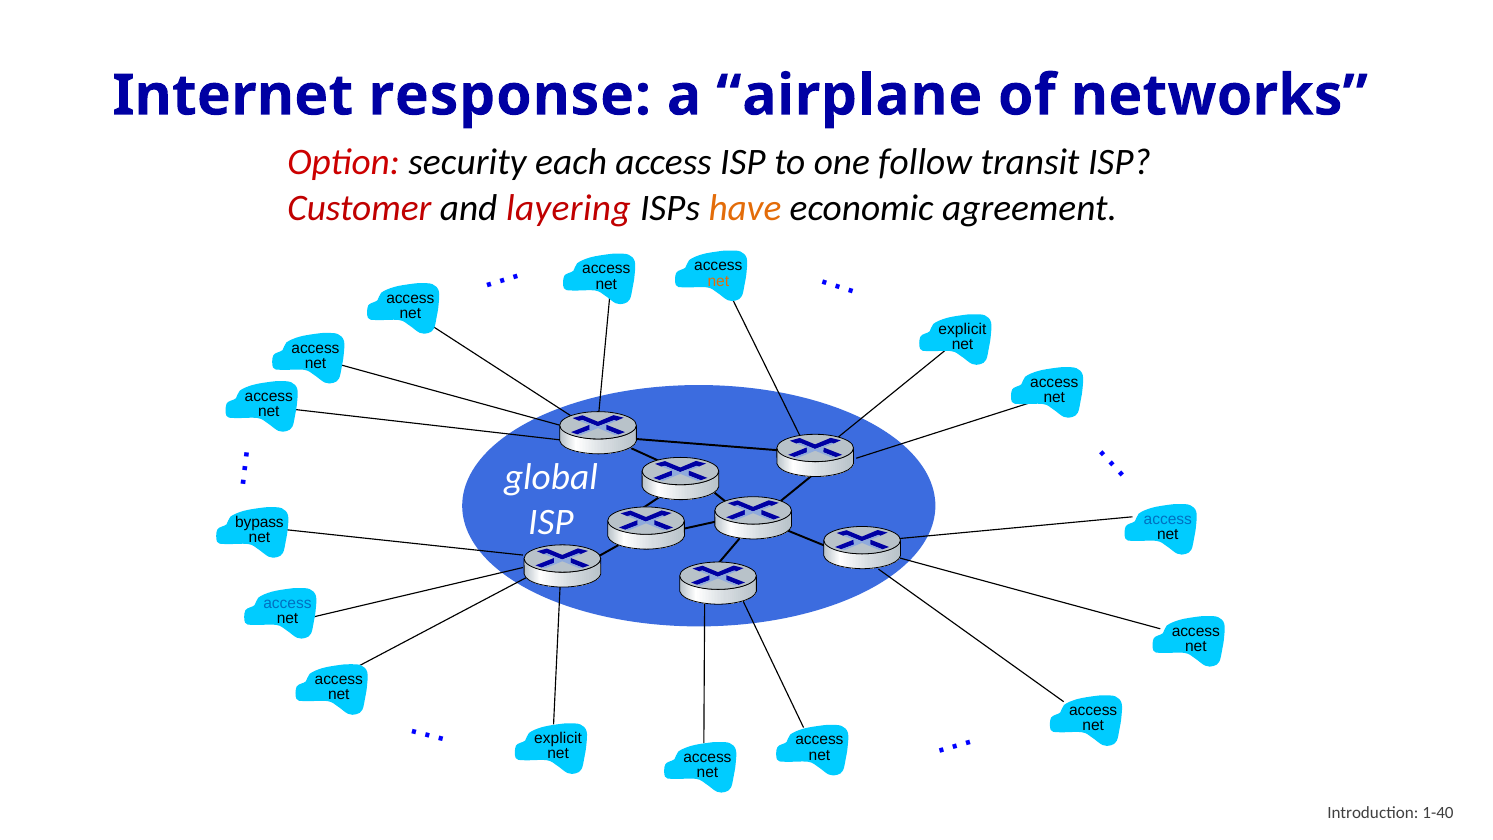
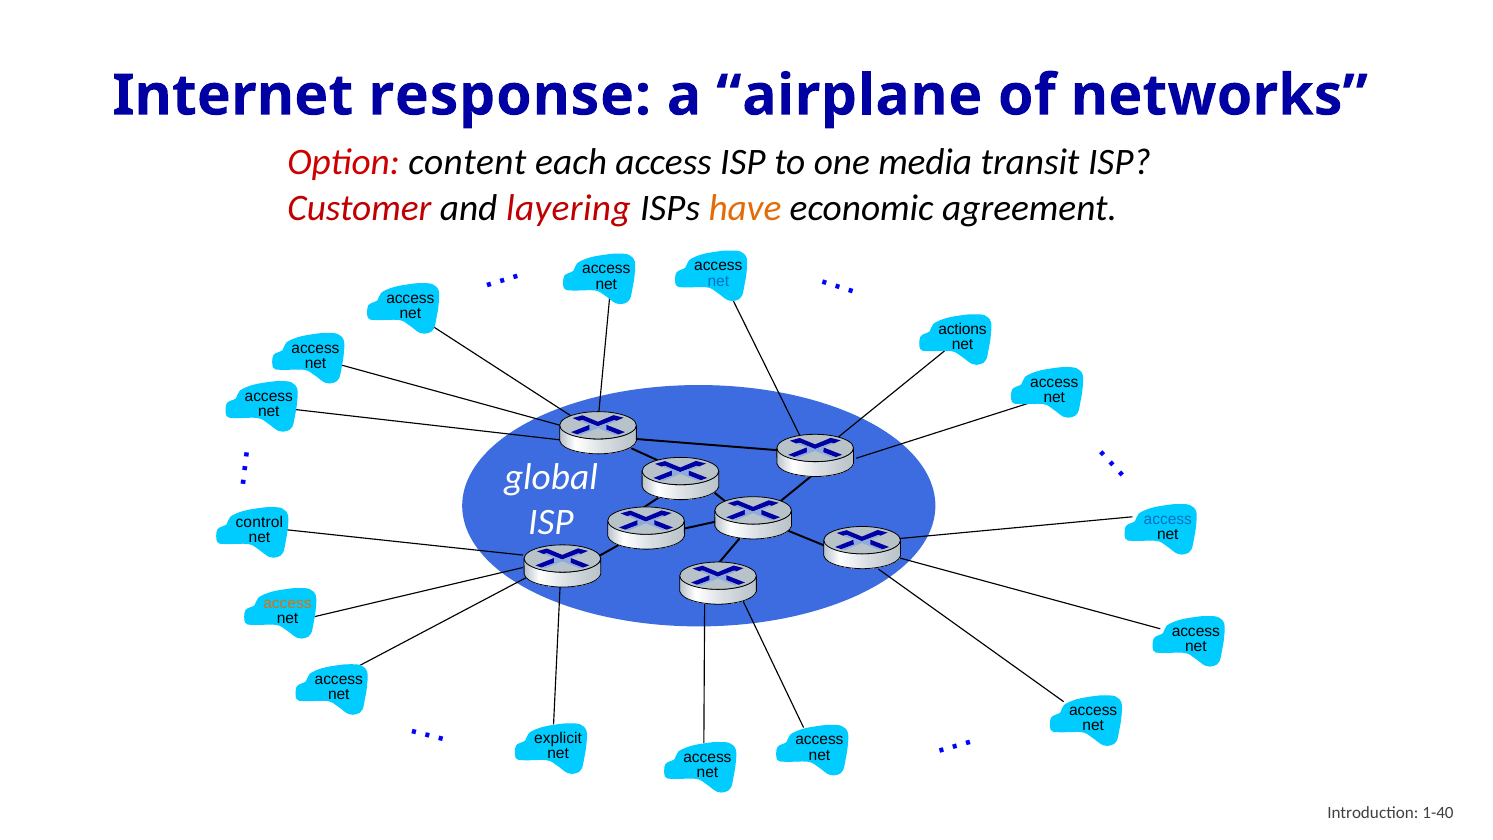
security: security -> content
follow: follow -> media
net at (718, 281) colour: orange -> blue
explicit at (962, 329): explicit -> actions
bypass: bypass -> control
access at (287, 603) colour: blue -> orange
